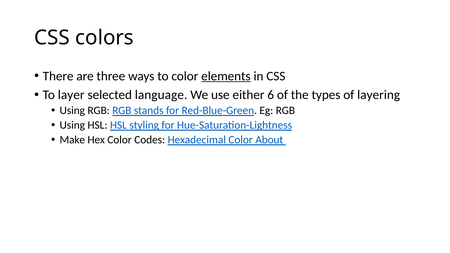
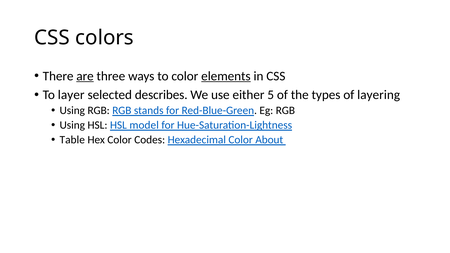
are underline: none -> present
language: language -> describes
6: 6 -> 5
styling: styling -> model
Make: Make -> Table
